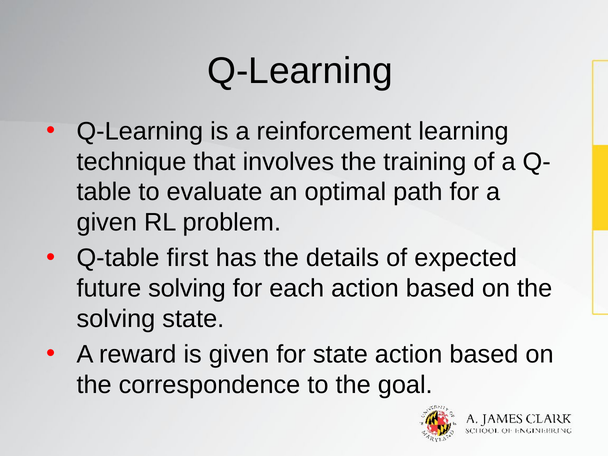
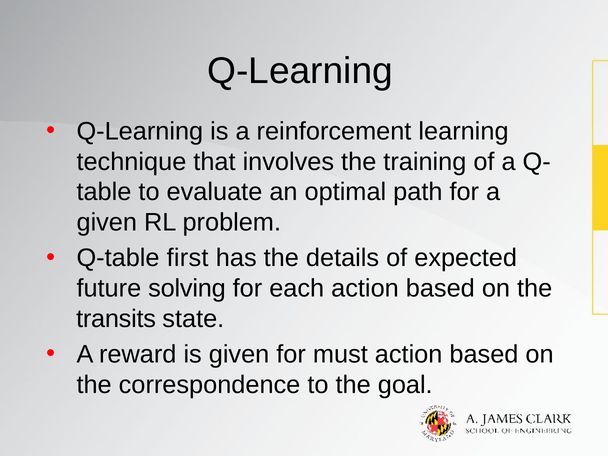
solving at (116, 319): solving -> transits
for state: state -> must
